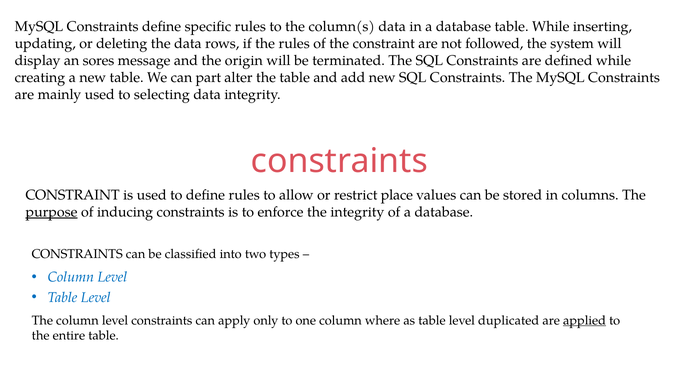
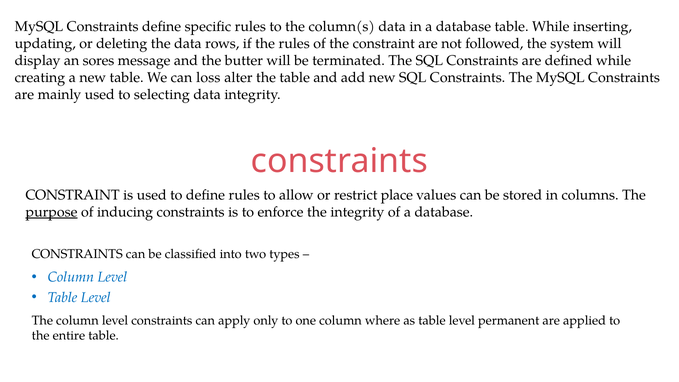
origin: origin -> butter
part: part -> loss
duplicated: duplicated -> permanent
applied underline: present -> none
